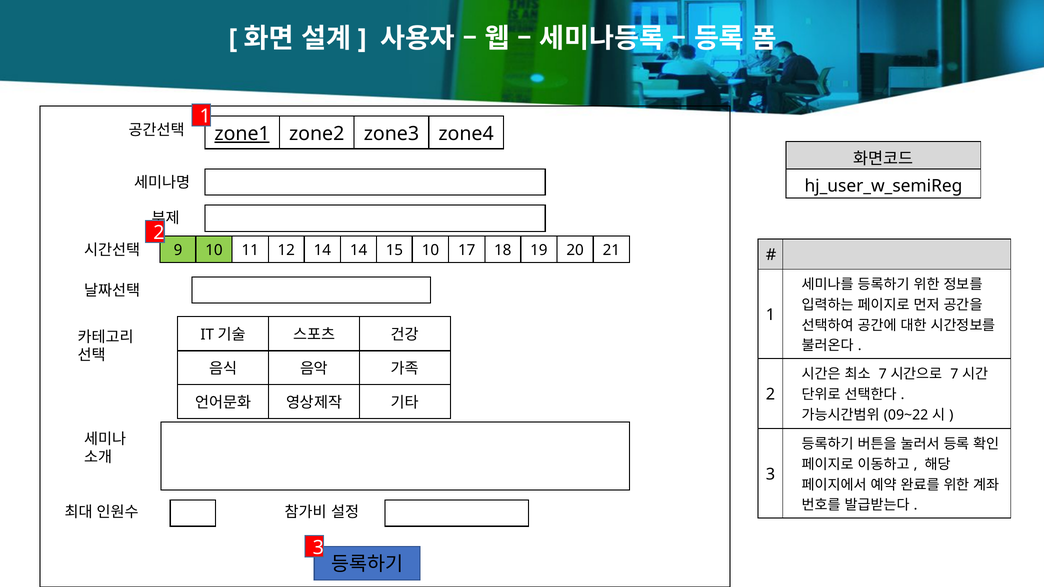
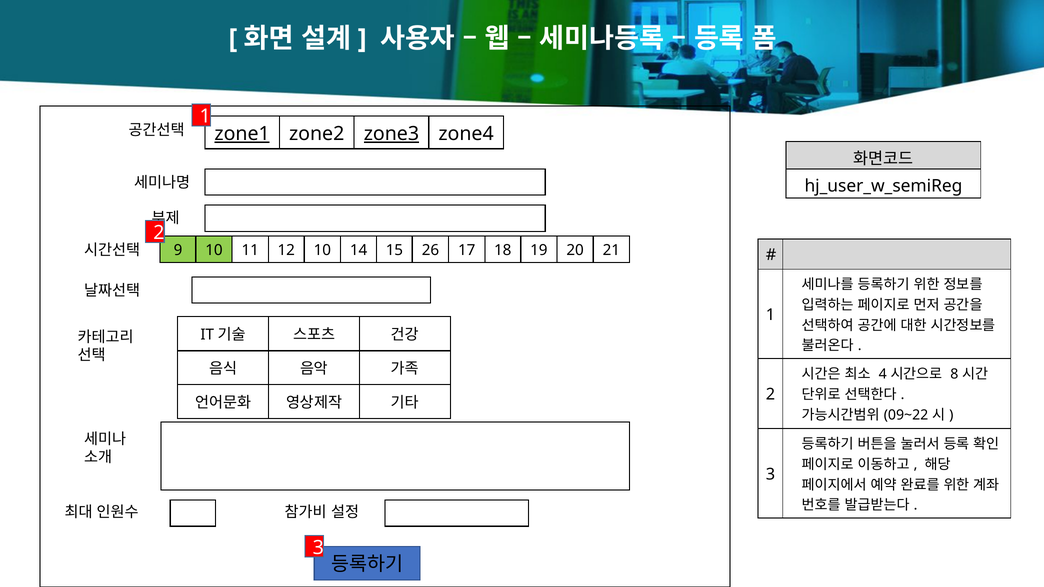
zone3 underline: none -> present
12 14: 14 -> 10
15 10: 10 -> 26
7 at (883, 374): 7 -> 4
7 at (954, 374): 7 -> 8
